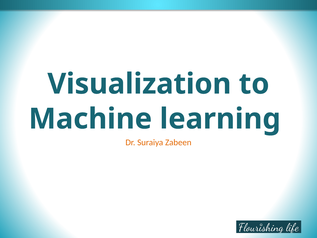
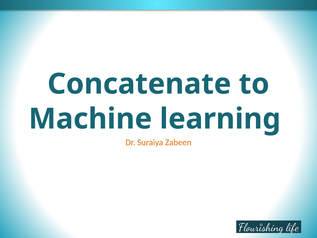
Visualization: Visualization -> Concatenate
